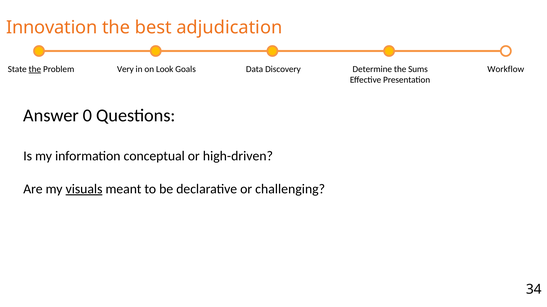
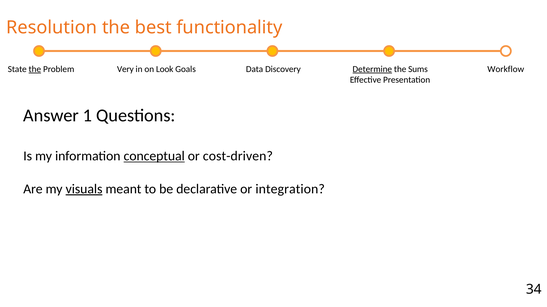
Innovation: Innovation -> Resolution
adjudication: adjudication -> functionality
Determine underline: none -> present
0: 0 -> 1
conceptual underline: none -> present
high-driven: high-driven -> cost-driven
challenging: challenging -> integration
